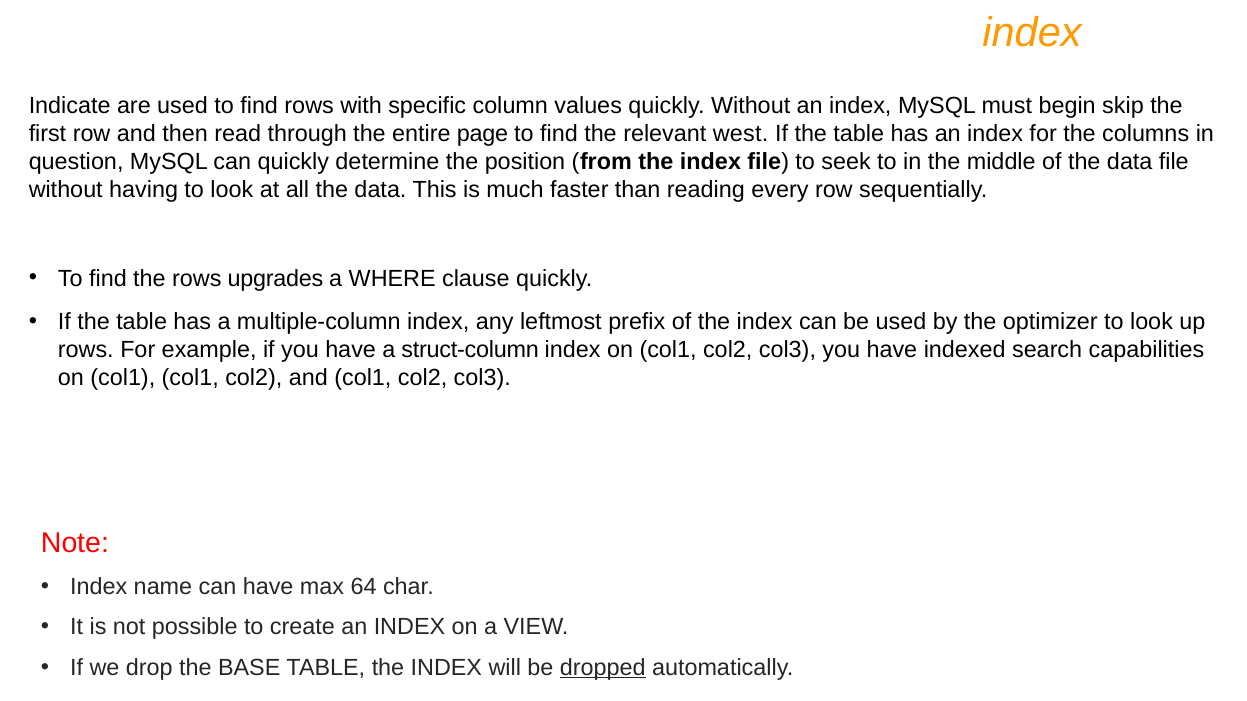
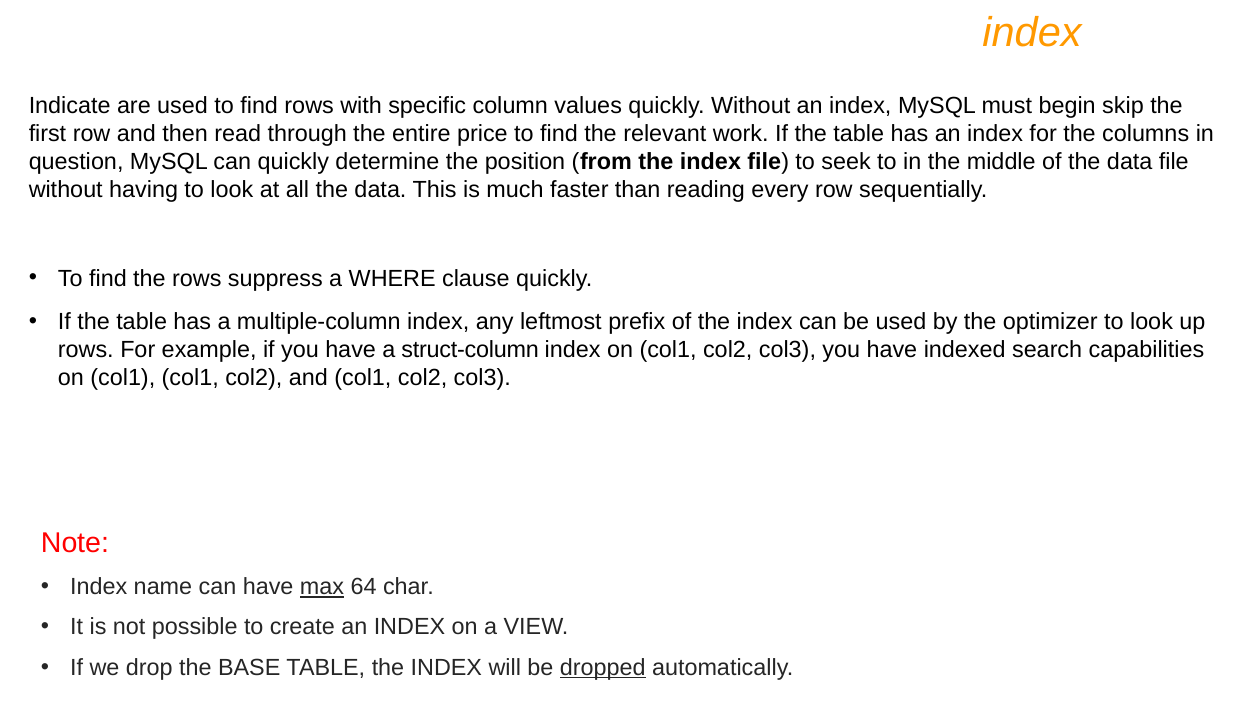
page: page -> price
west: west -> work
upgrades: upgrades -> suppress
max underline: none -> present
